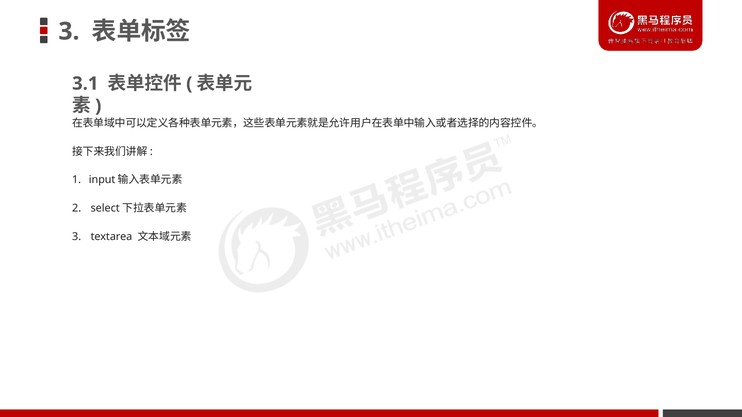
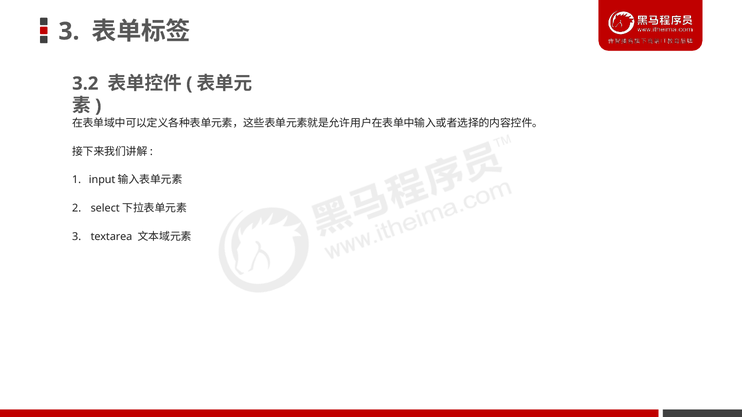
3.1: 3.1 -> 3.2
